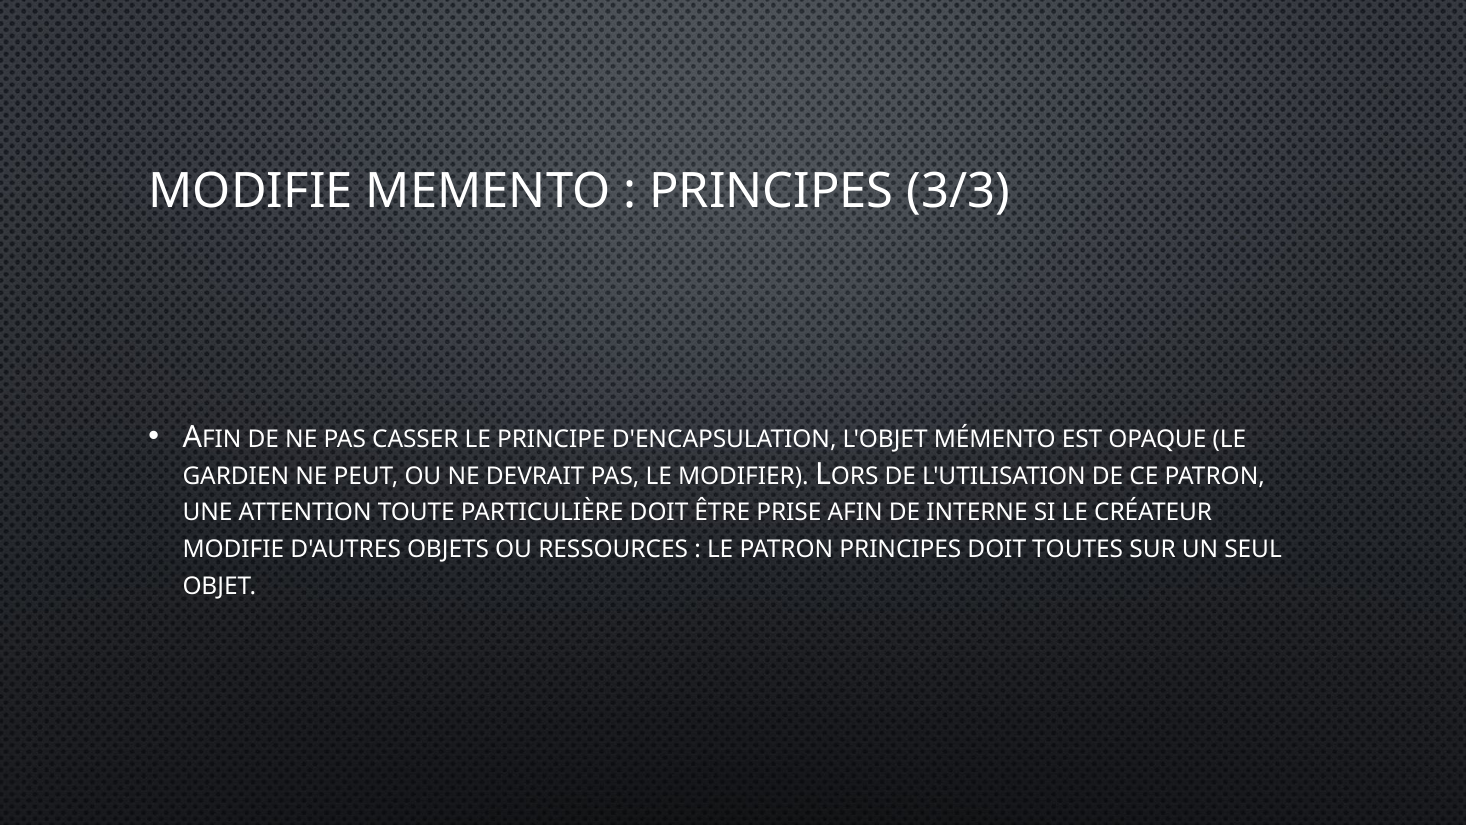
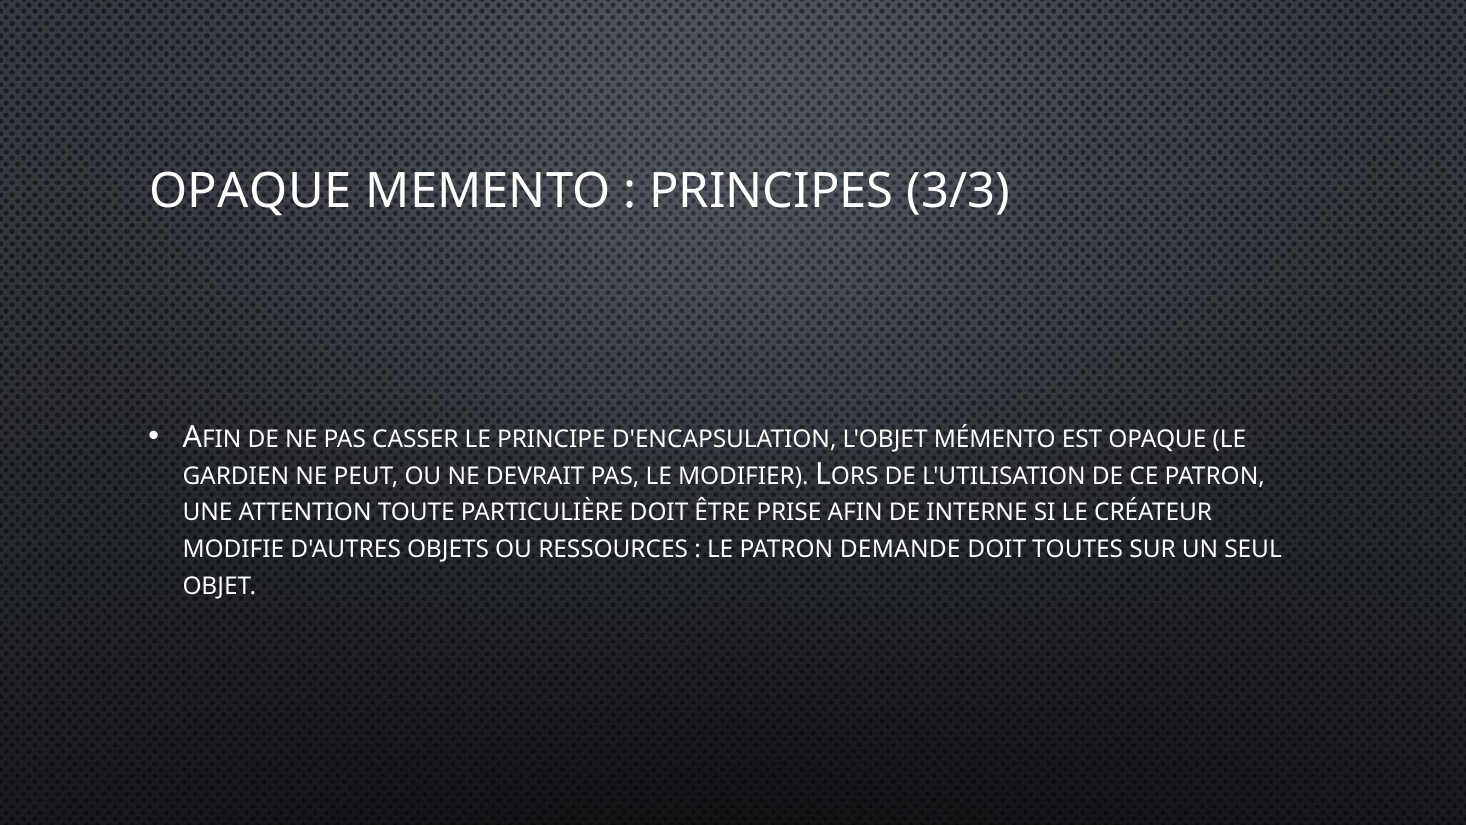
MODIFIE at (251, 191): MODIFIE -> OPAQUE
PATRON PRINCIPES: PRINCIPES -> DEMANDE
